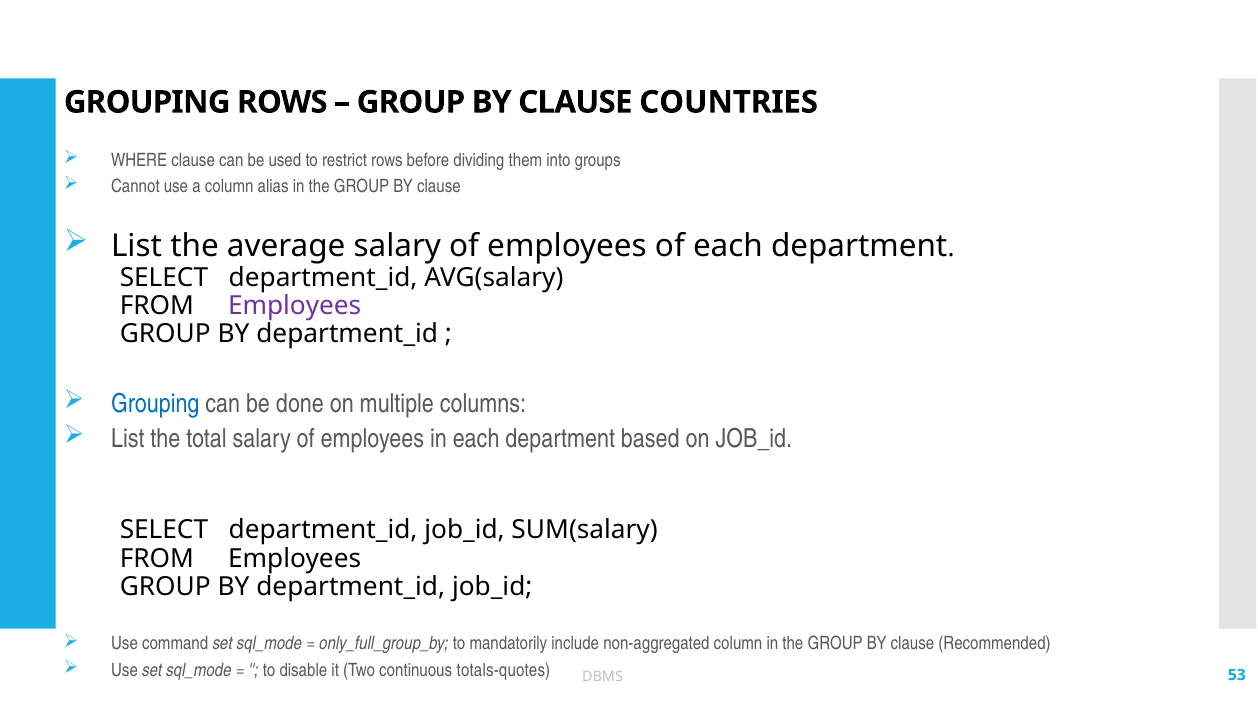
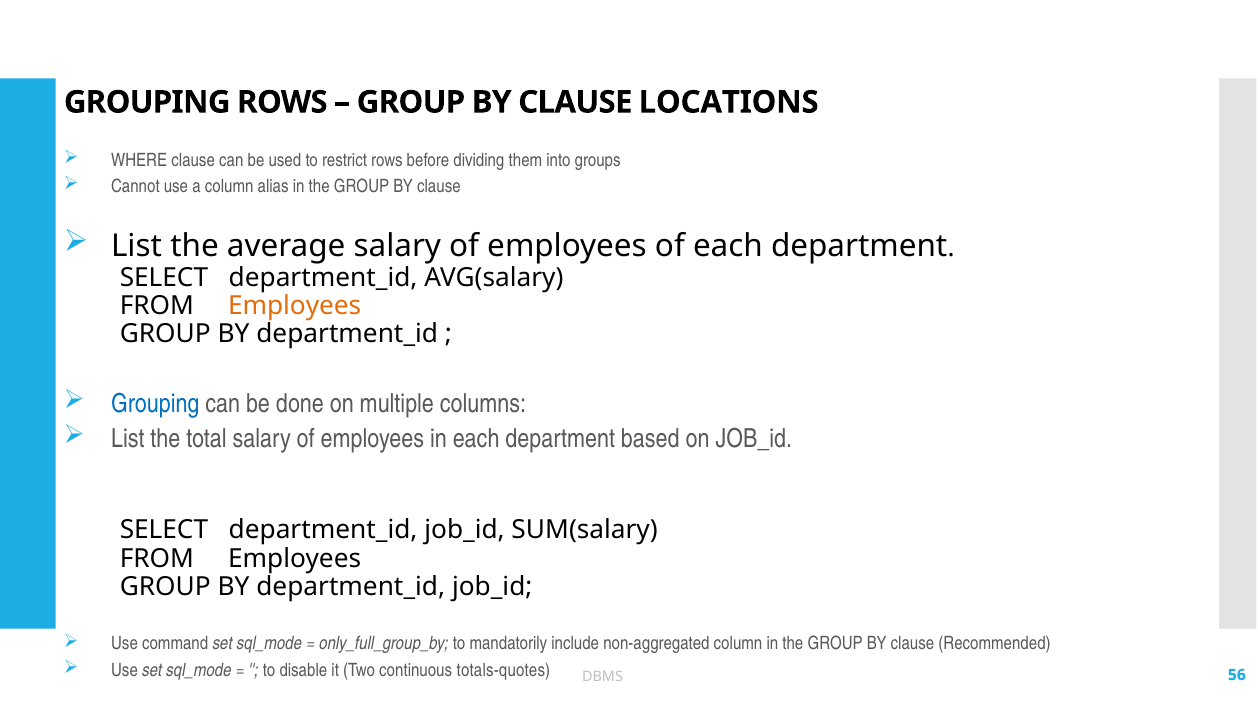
COUNTRIES: COUNTRIES -> LOCATIONS
Employees at (295, 306) colour: purple -> orange
53: 53 -> 56
